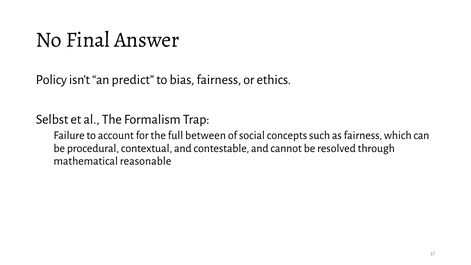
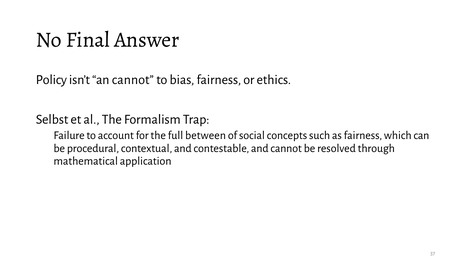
an predict: predict -> cannot
reasonable: reasonable -> application
